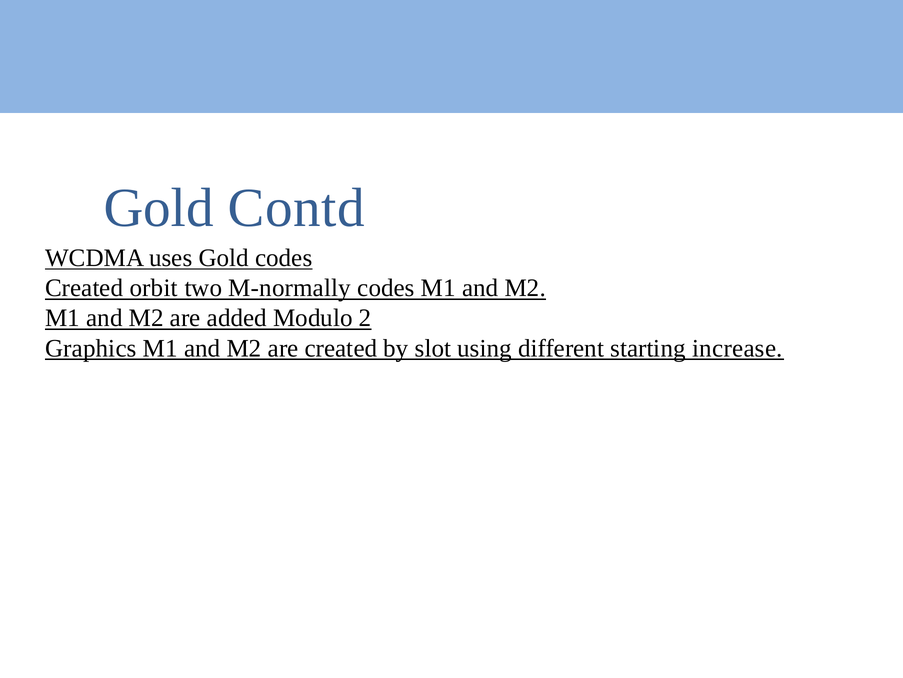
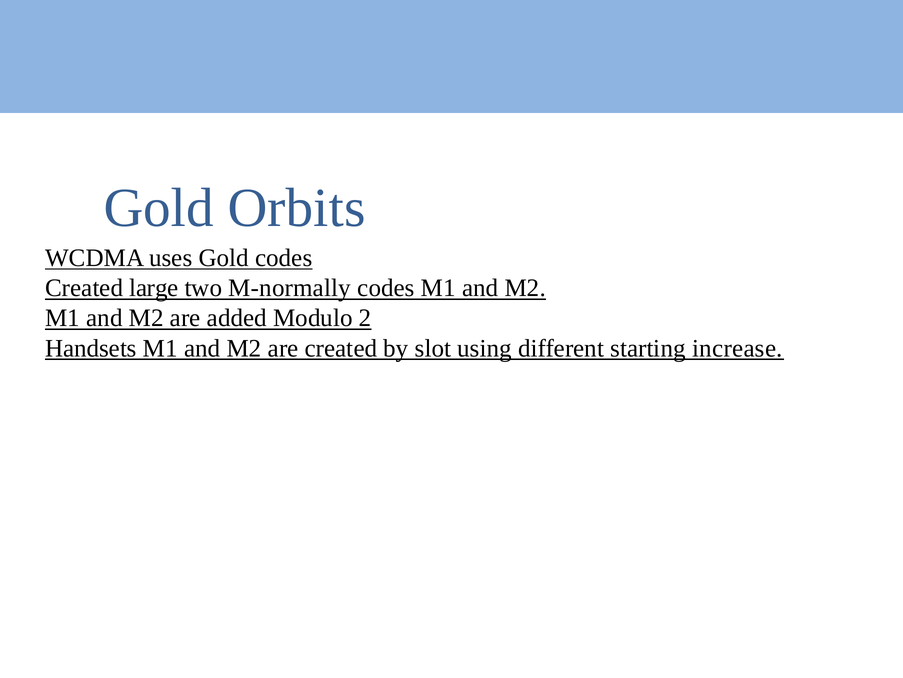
Contd: Contd -> Orbits
orbit: orbit -> large
Graphics: Graphics -> Handsets
